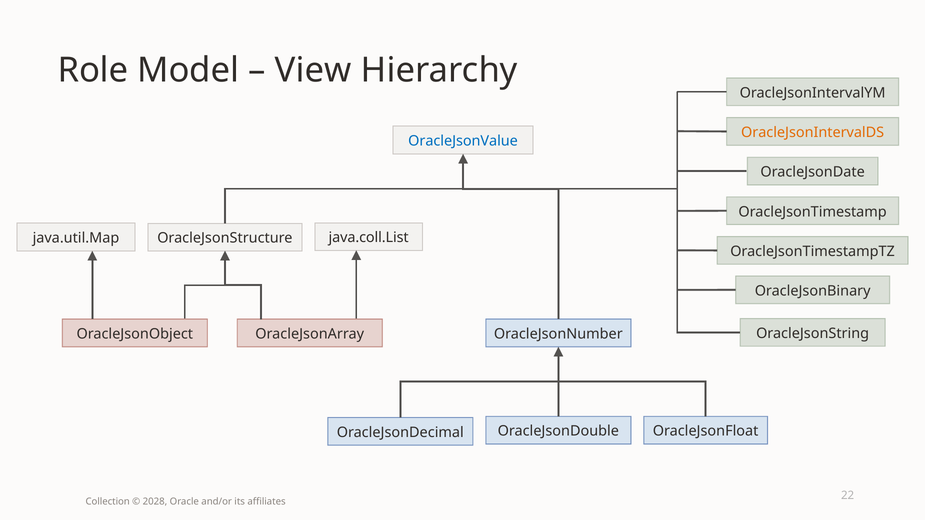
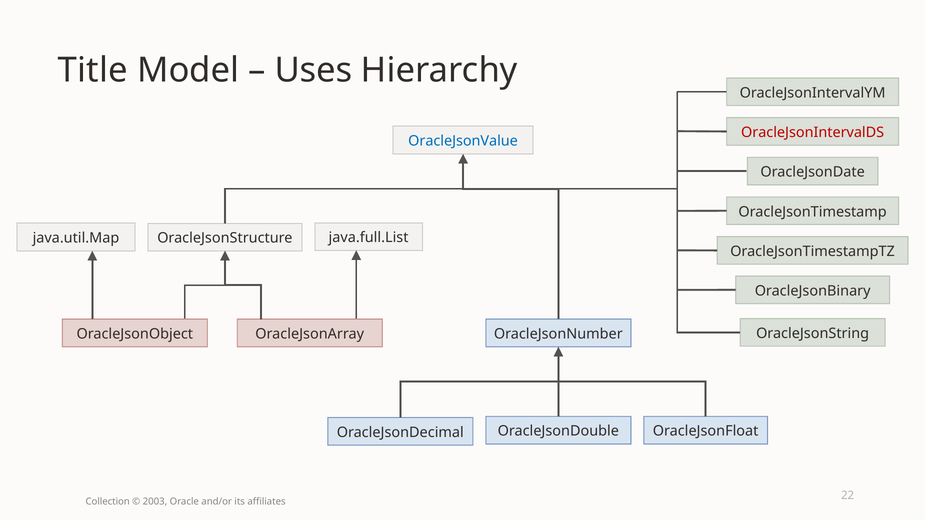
Role: Role -> Title
View: View -> Uses
OracleJsonIntervalDS colour: orange -> red
java.coll.List: java.coll.List -> java.full.List
2028: 2028 -> 2003
